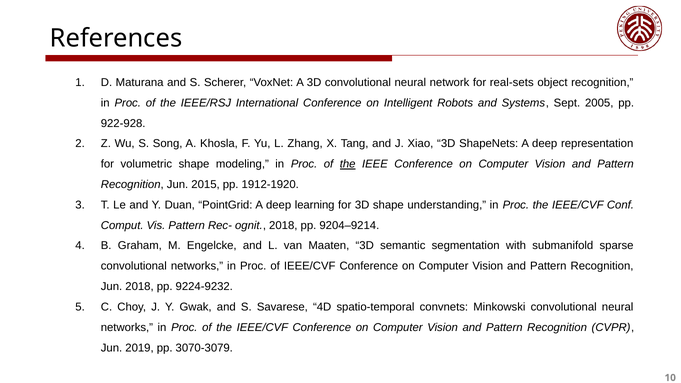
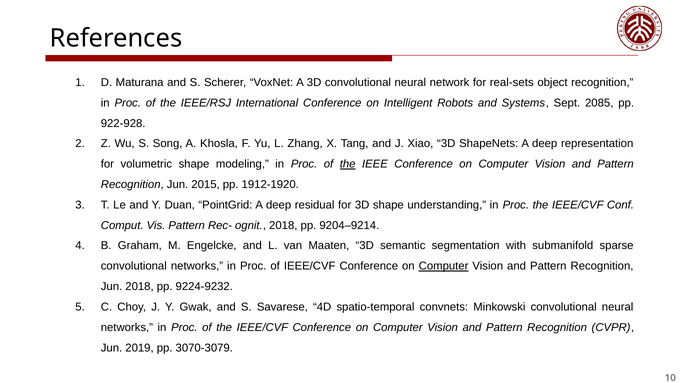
2005: 2005 -> 2085
learning: learning -> residual
Computer at (444, 266) underline: none -> present
